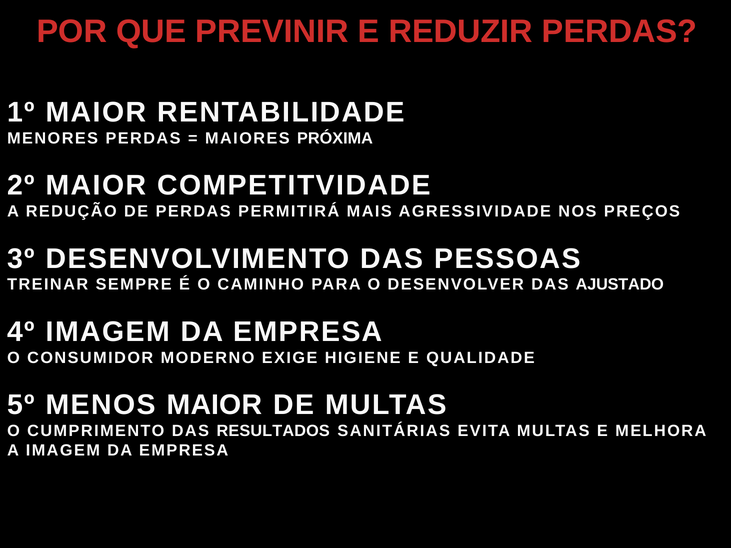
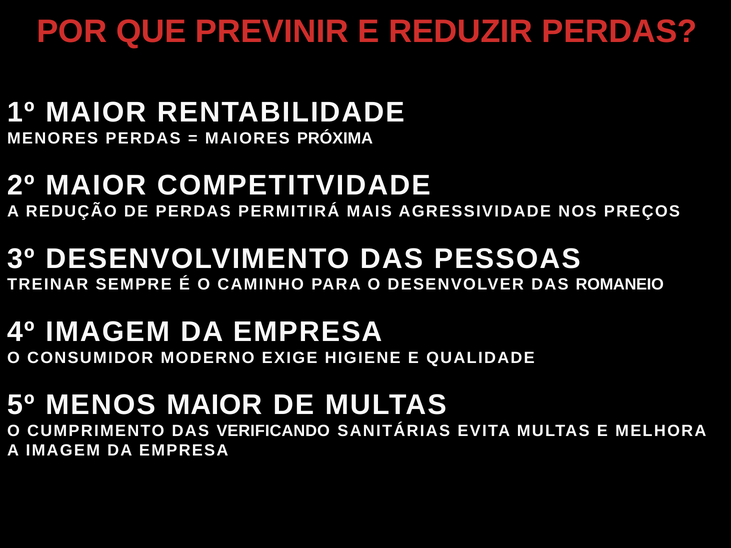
AJUSTADO: AJUSTADO -> ROMANEIO
RESULTADOS: RESULTADOS -> VERIFICANDO
